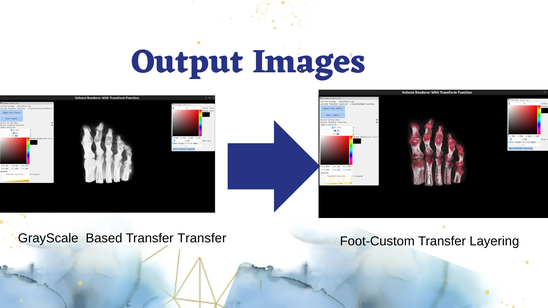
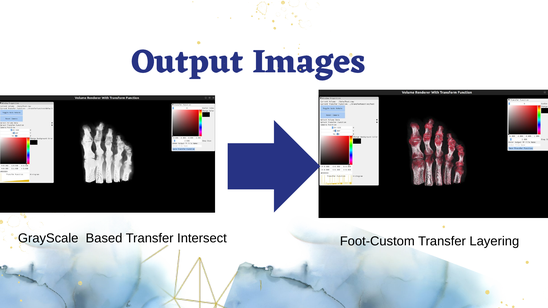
Transfer Transfer: Transfer -> Intersect
